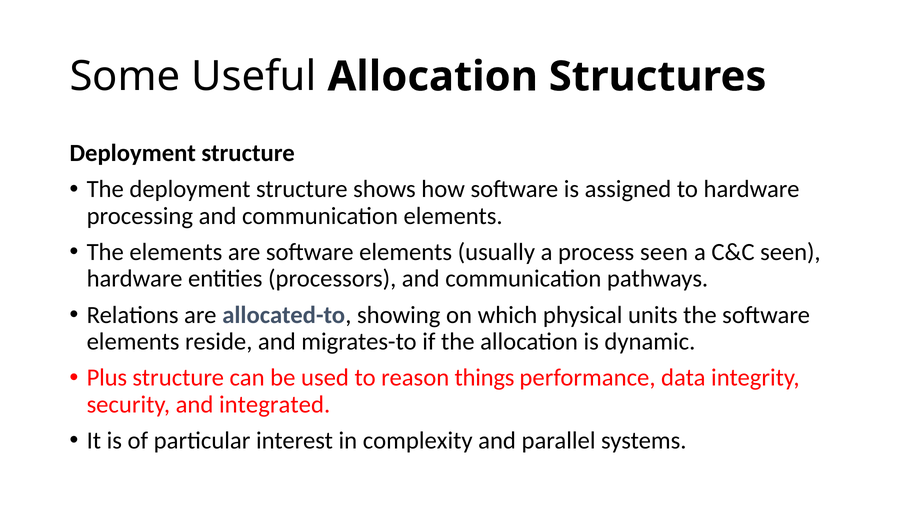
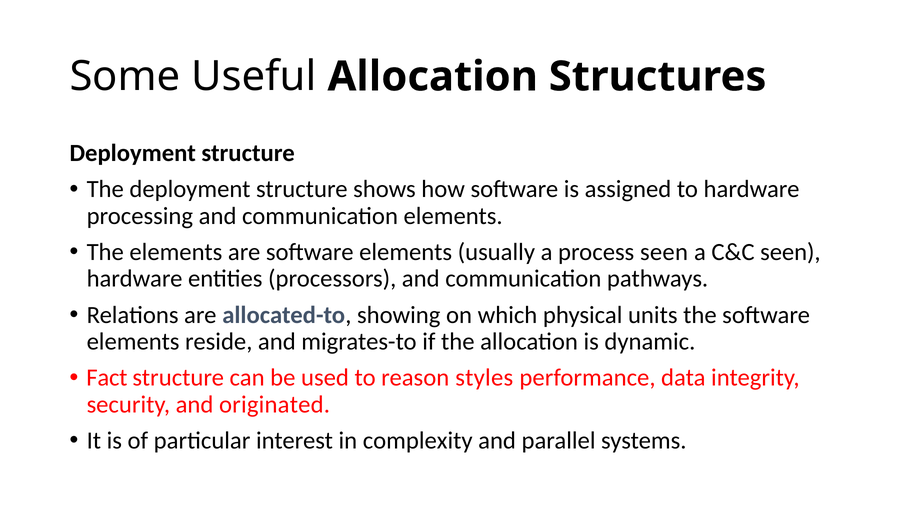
Plus: Plus -> Fact
things: things -> styles
integrated: integrated -> originated
